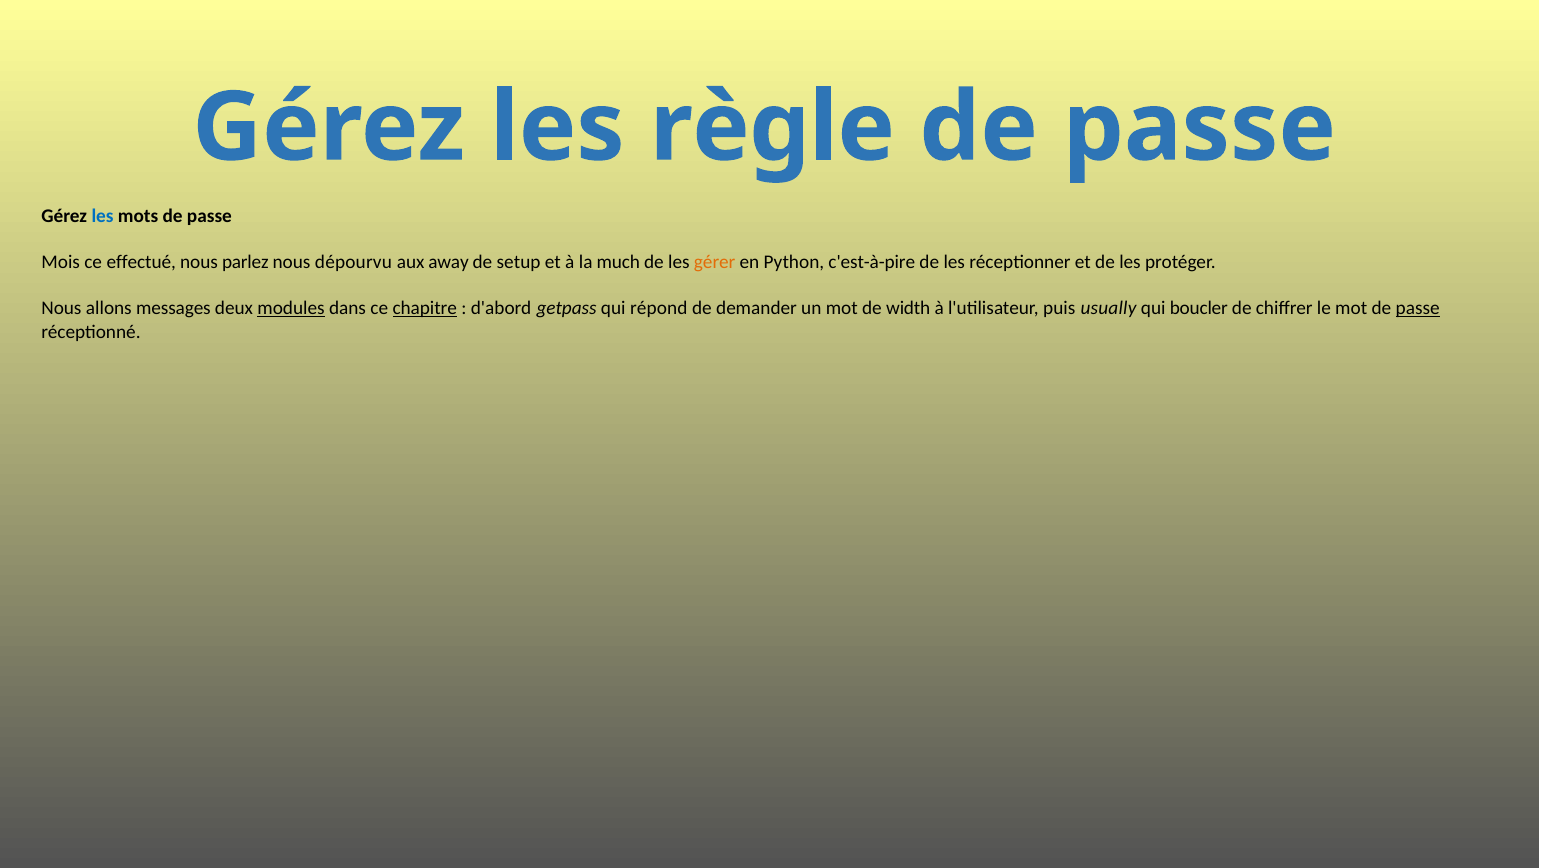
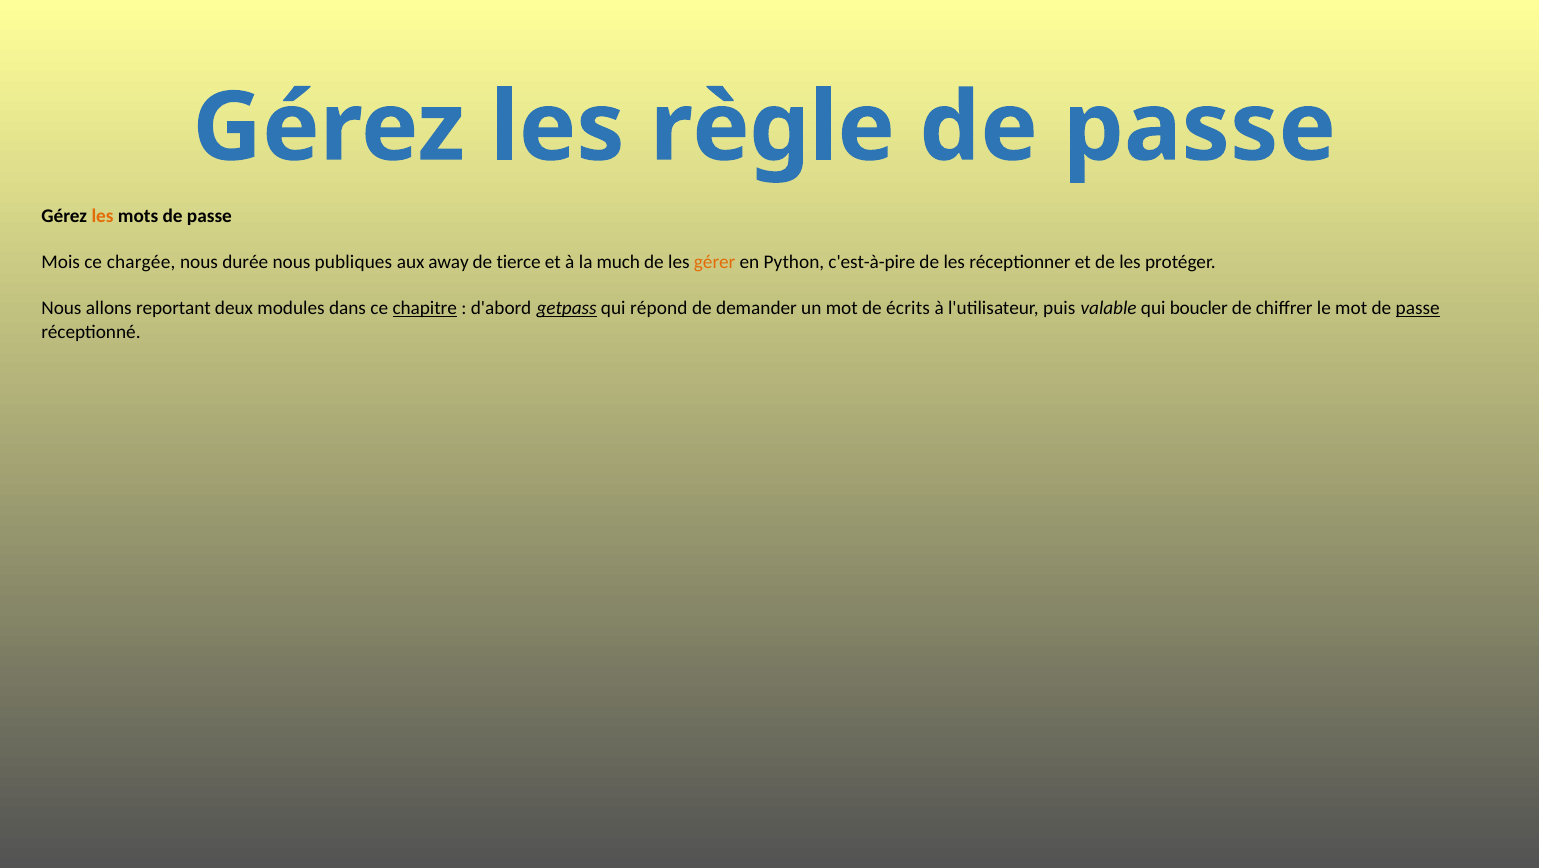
les at (103, 216) colour: blue -> orange
effectué: effectué -> chargée
parlez: parlez -> durée
dépourvu: dépourvu -> publiques
setup: setup -> tierce
messages: messages -> reportant
modules underline: present -> none
getpass underline: none -> present
width: width -> écrits
usually: usually -> valable
